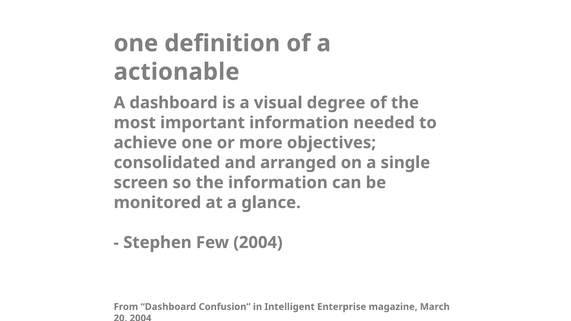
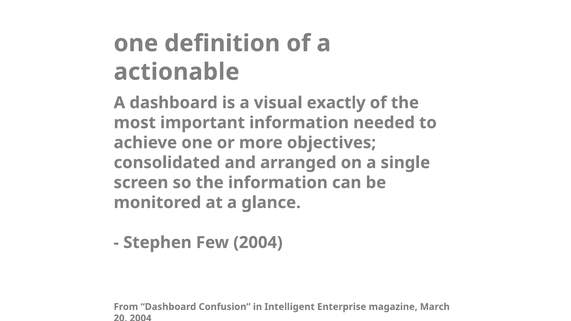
degree: degree -> exactly
